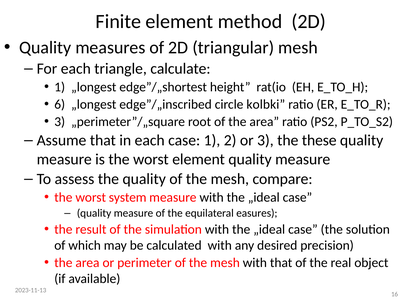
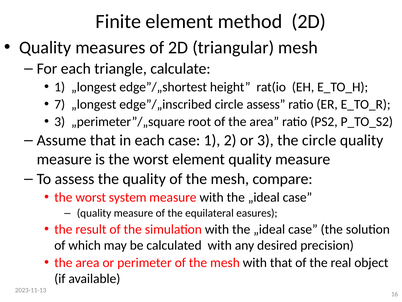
6: 6 -> 7
circle kolbki: kolbki -> assess
the these: these -> circle
